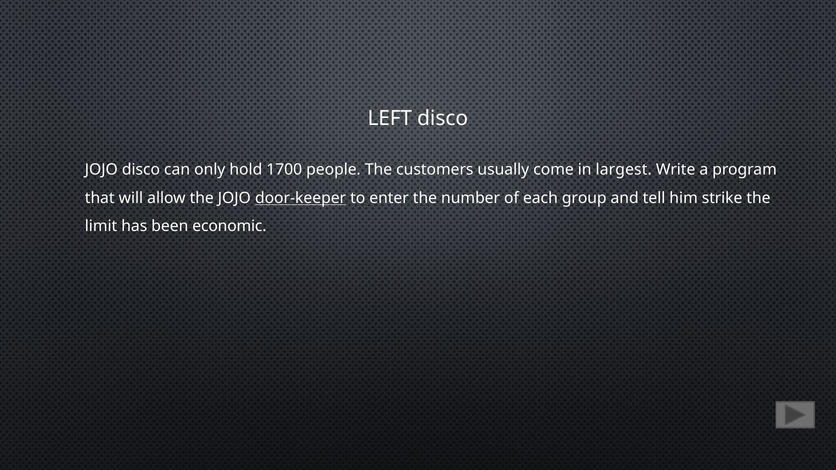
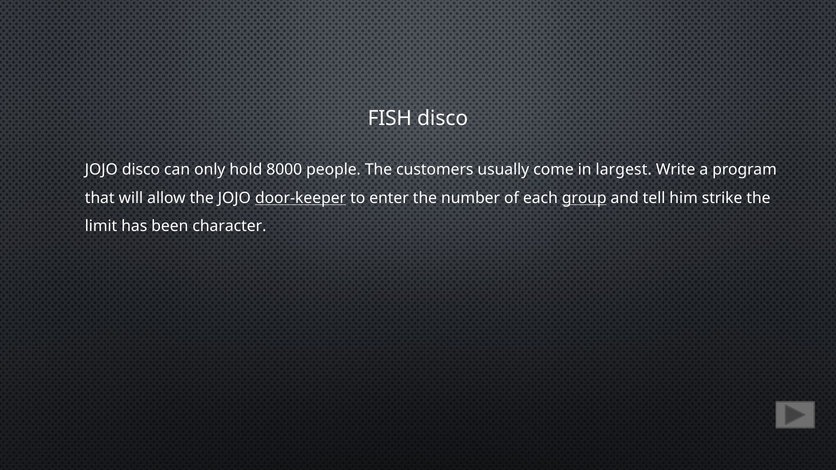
LEFT: LEFT -> FISH
1700: 1700 -> 8000
group underline: none -> present
economic: economic -> character
